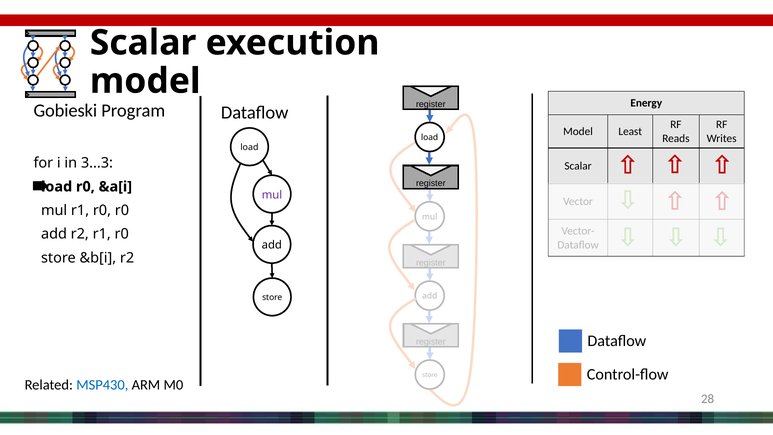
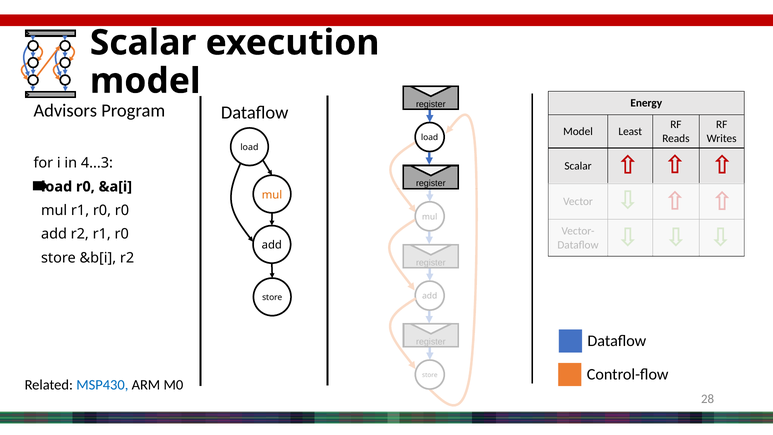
Gobieski: Gobieski -> Advisors
3...3: 3...3 -> 4...3
mul at (272, 195) colour: purple -> orange
